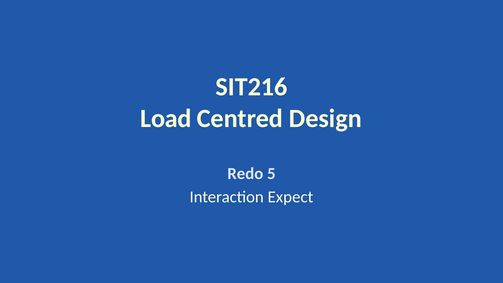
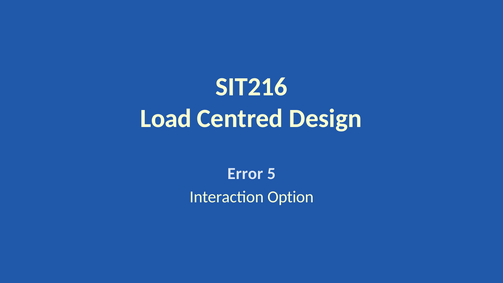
Redo: Redo -> Error
Expect: Expect -> Option
